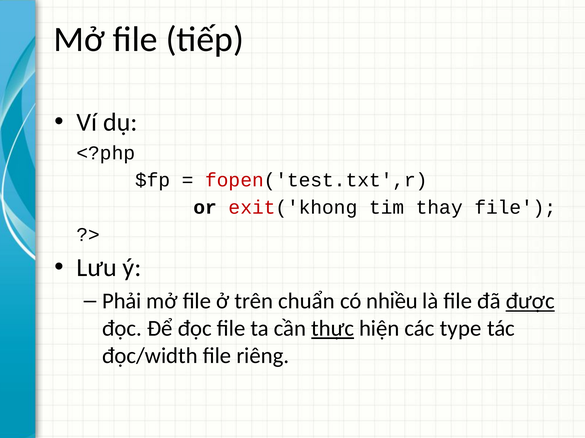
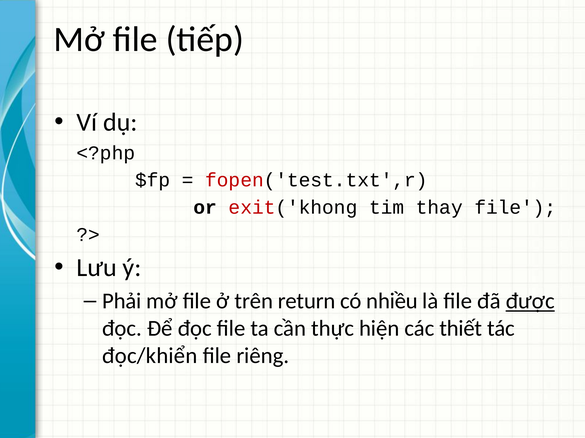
chuẩn: chuẩn -> return
thực underline: present -> none
type: type -> thiết
đọc/width: đọc/width -> đọc/khiển
